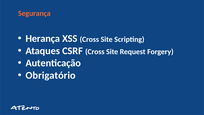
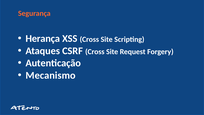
Obrigatório: Obrigatório -> Mecanismo
